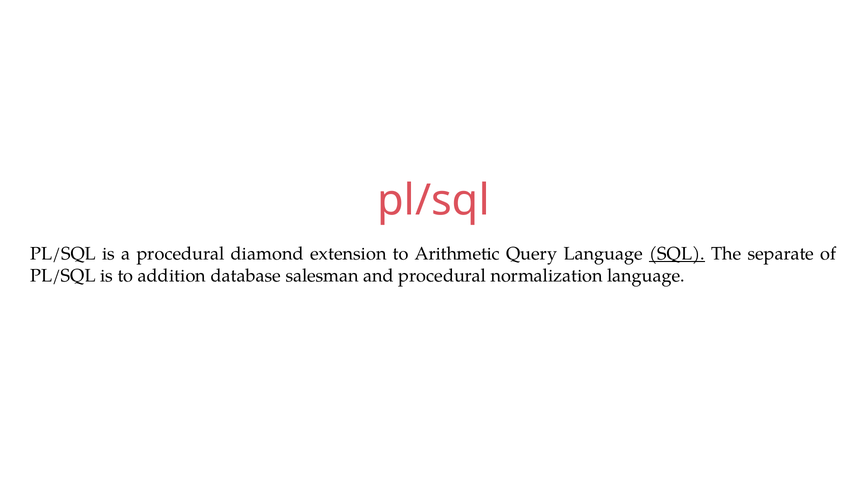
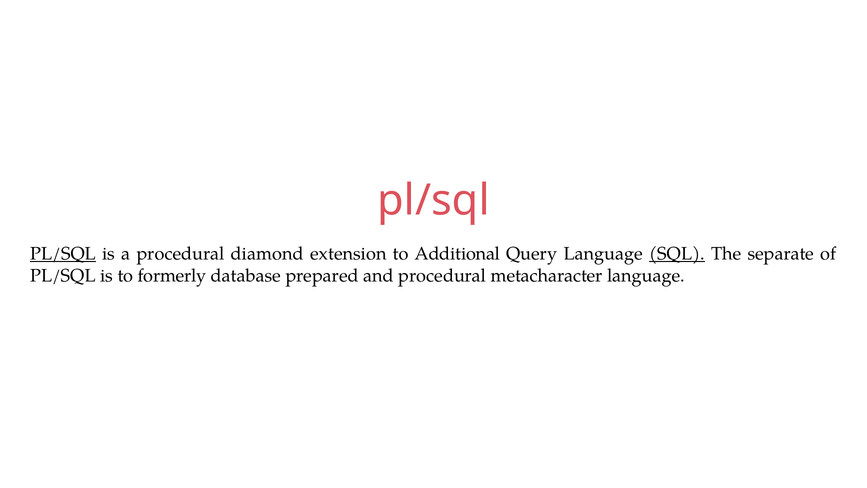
PL/SQL at (63, 254) underline: none -> present
Arithmetic: Arithmetic -> Additional
addition: addition -> formerly
salesman: salesman -> prepared
normalization: normalization -> metacharacter
